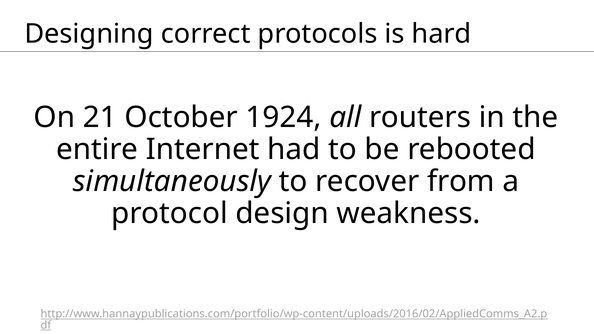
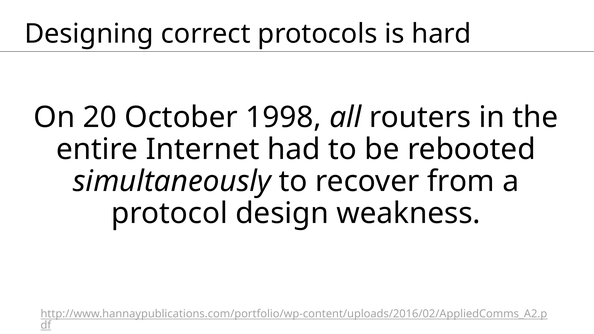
21: 21 -> 20
1924: 1924 -> 1998
